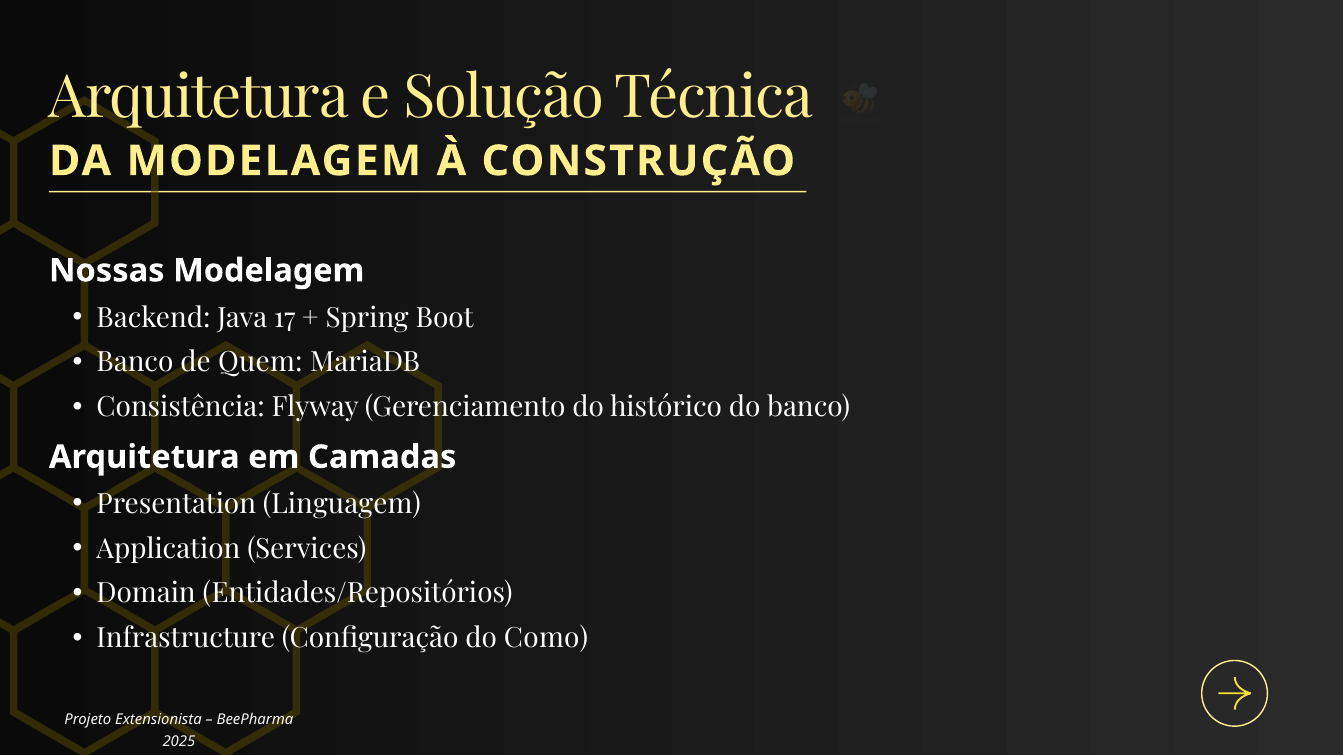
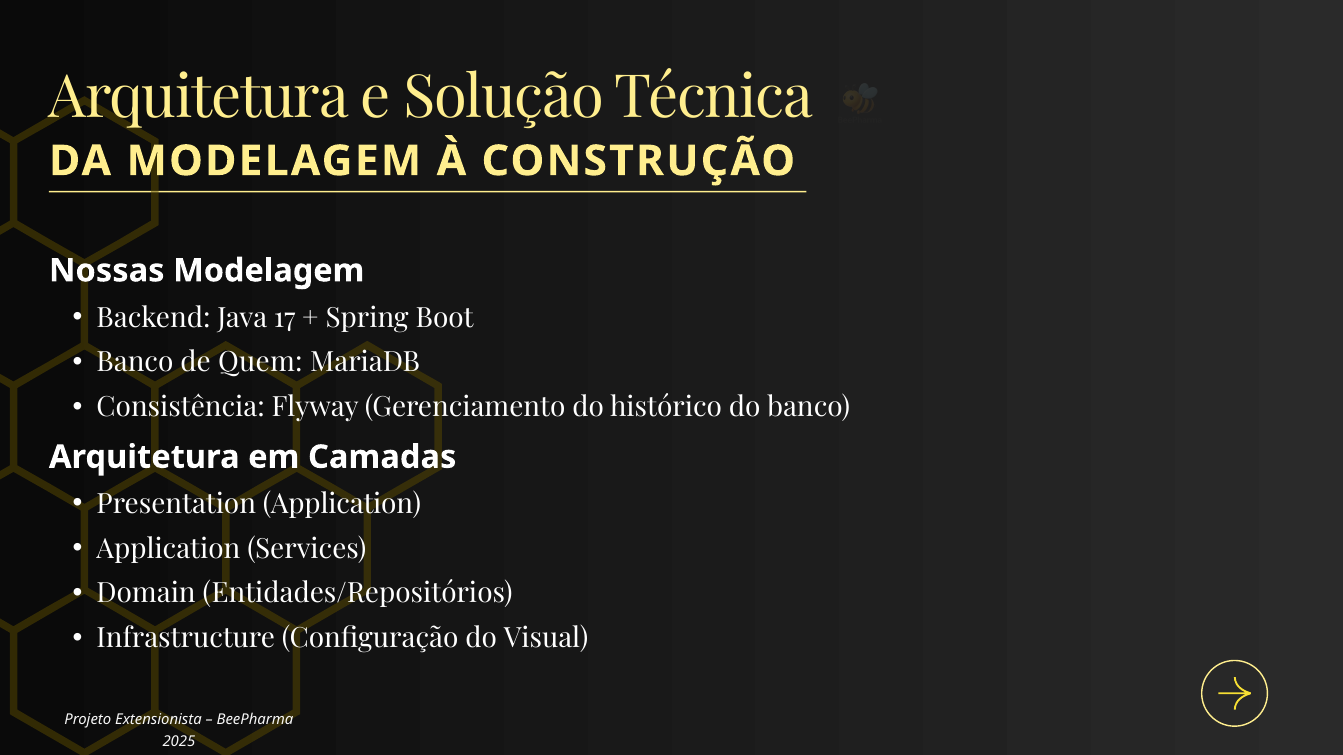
Presentation Linguagem: Linguagem -> Application
Como: Como -> Visual
